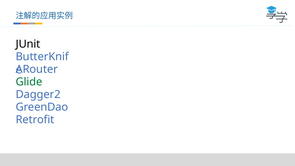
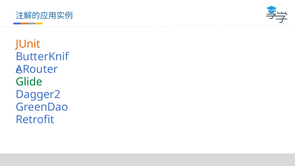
JUnit colour: black -> orange
